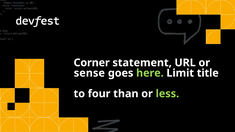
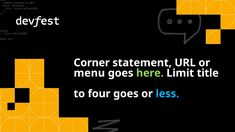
sense: sense -> menu
four than: than -> goes
less colour: light green -> light blue
